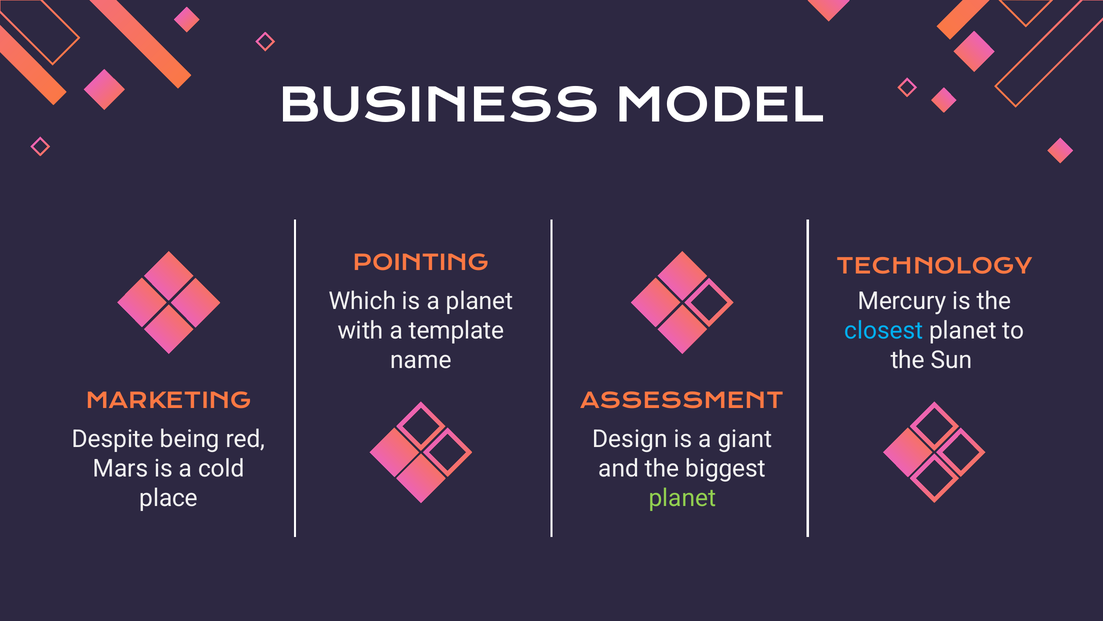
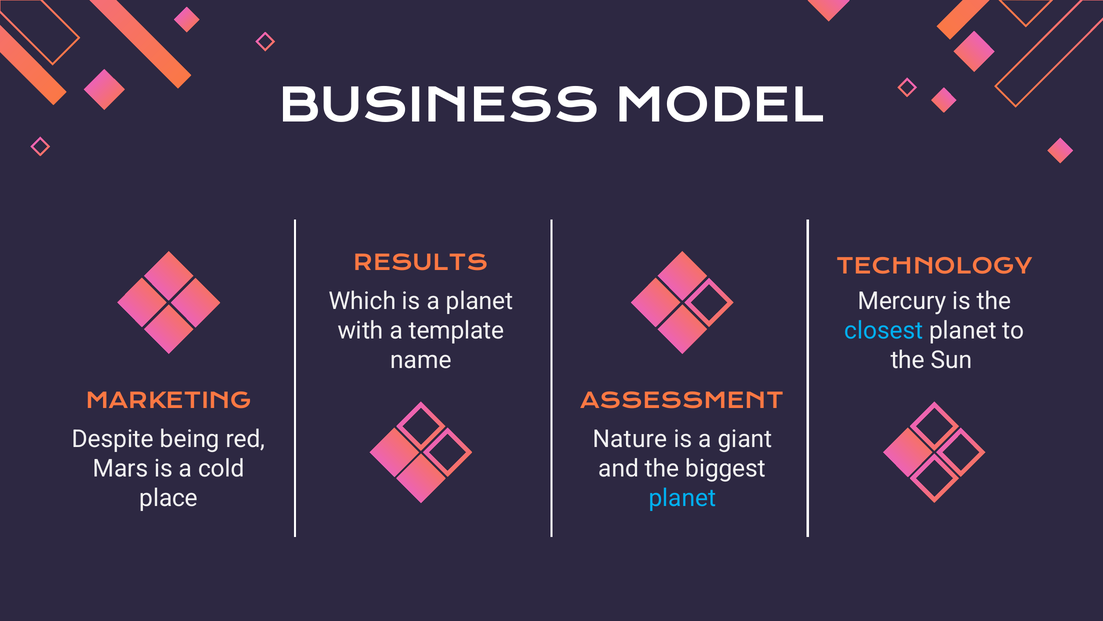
POINTING: POINTING -> RESULTS
Design: Design -> Nature
planet at (682, 498) colour: light green -> light blue
